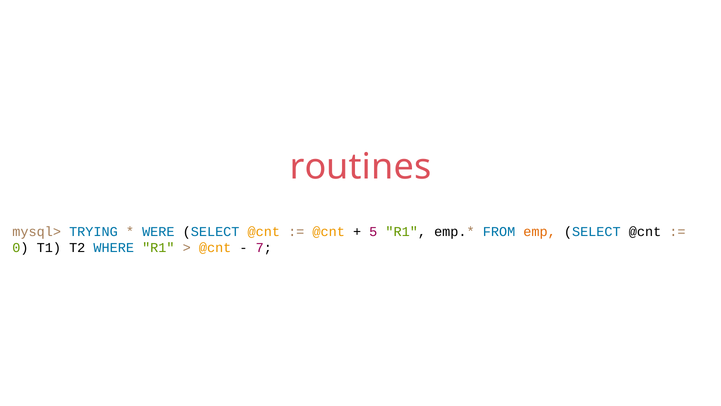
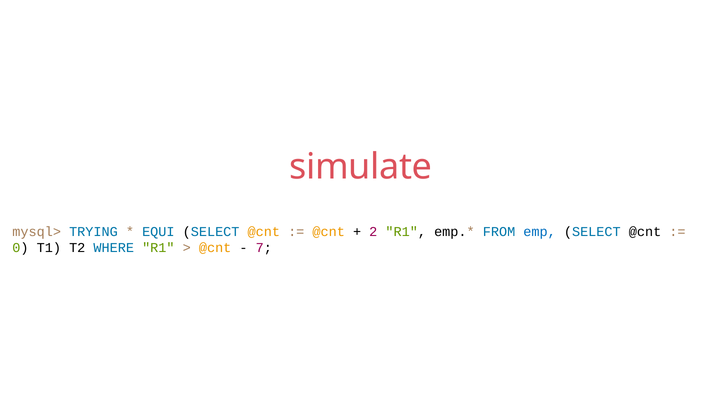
routines: routines -> simulate
WERE: WERE -> EQUI
5: 5 -> 2
emp colour: orange -> blue
